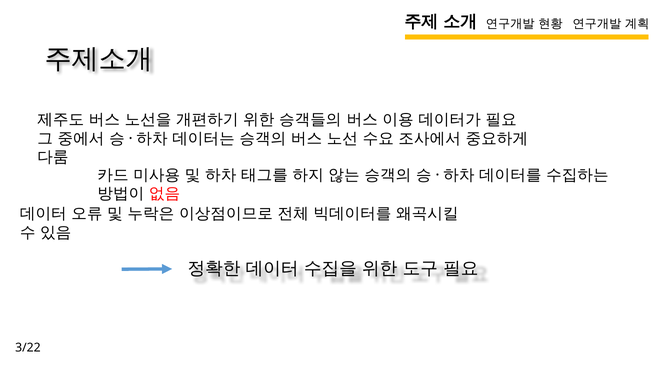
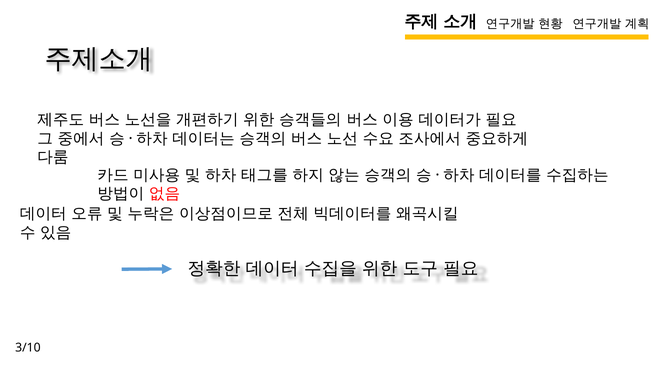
3/22: 3/22 -> 3/10
